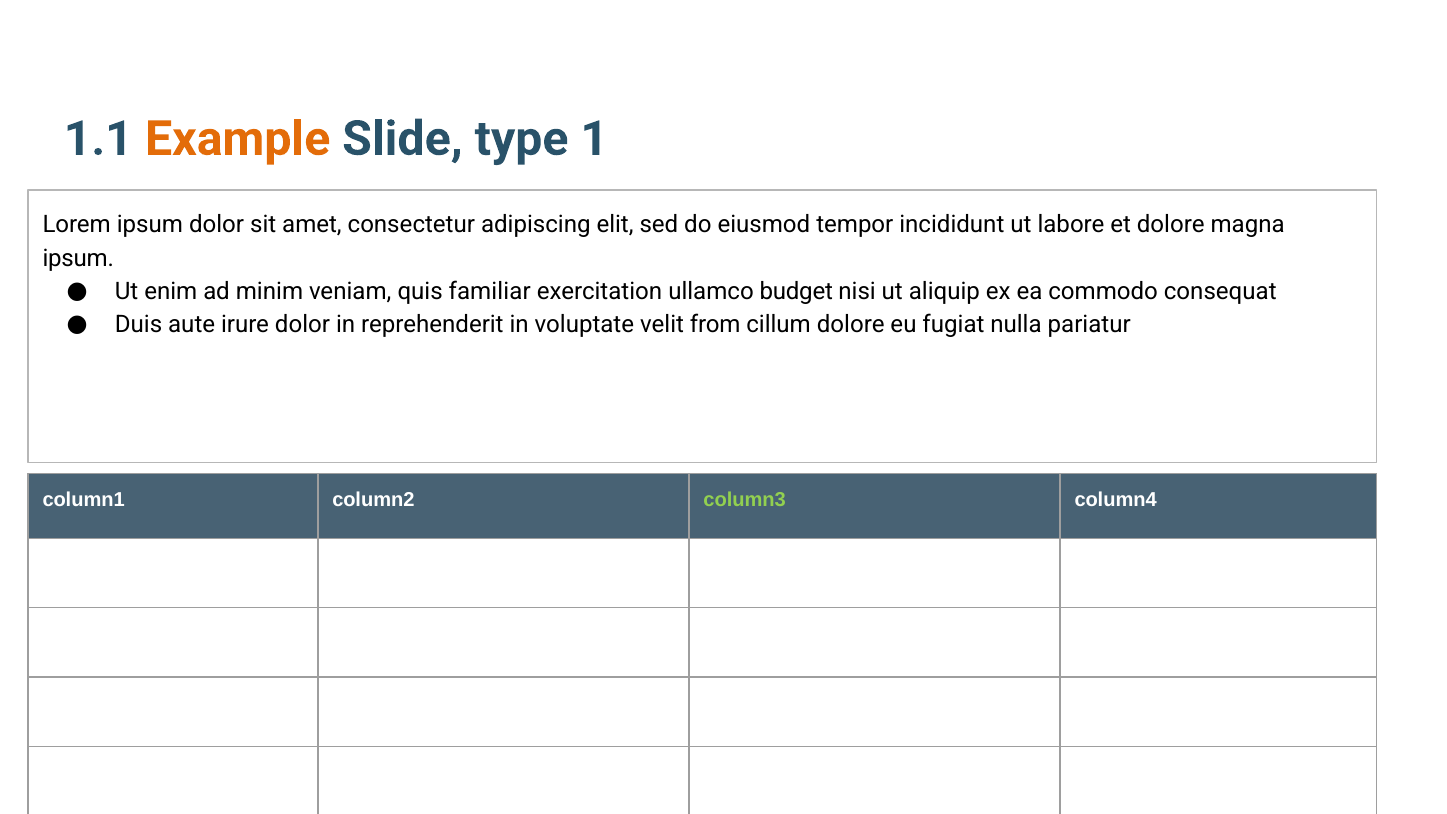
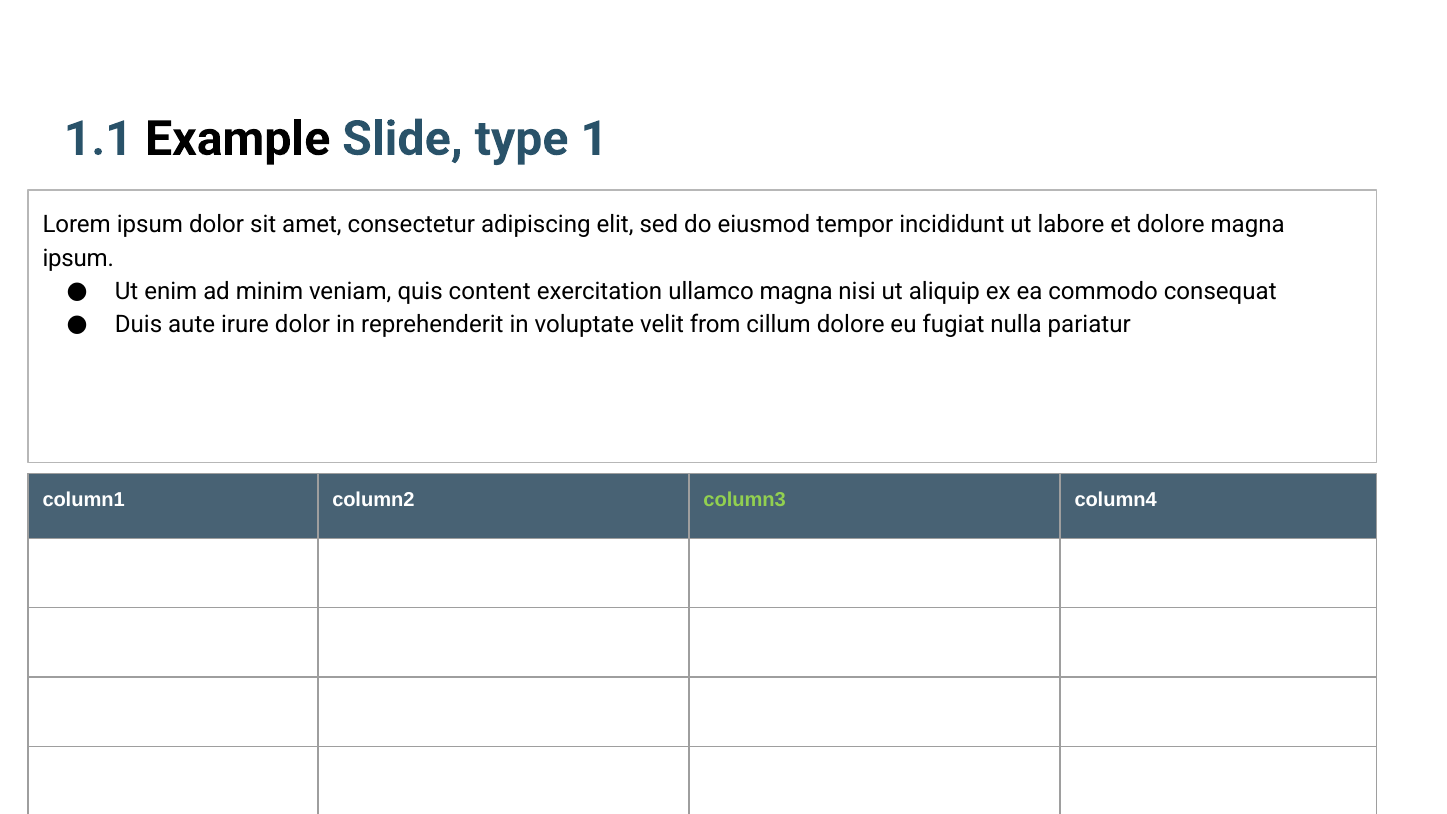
Example colour: orange -> black
familiar: familiar -> content
ullamco budget: budget -> magna
